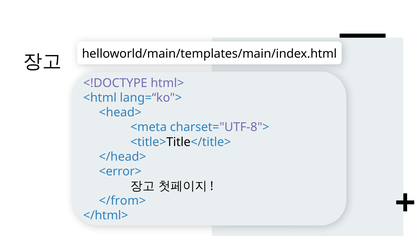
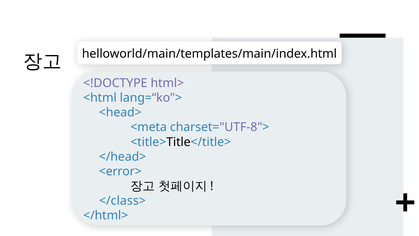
</from>: </from> -> </class>
